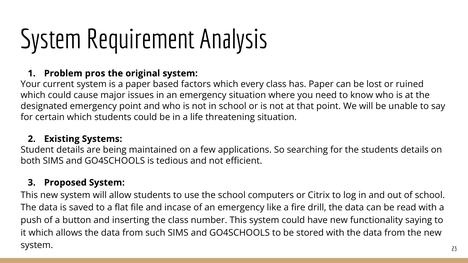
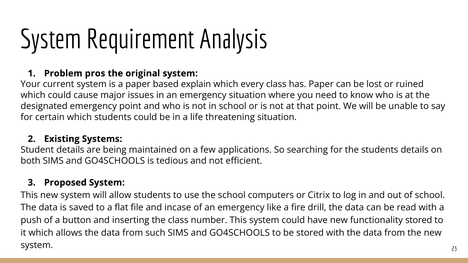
factors: factors -> explain
functionality saying: saying -> stored
